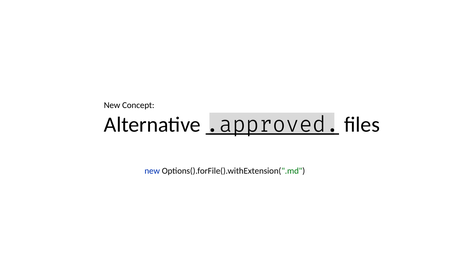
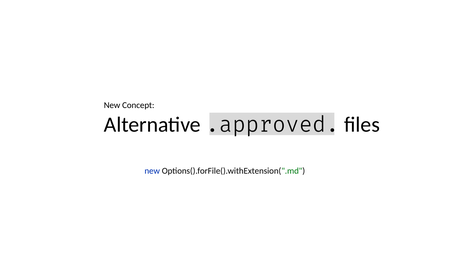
.approved underline: present -> none
